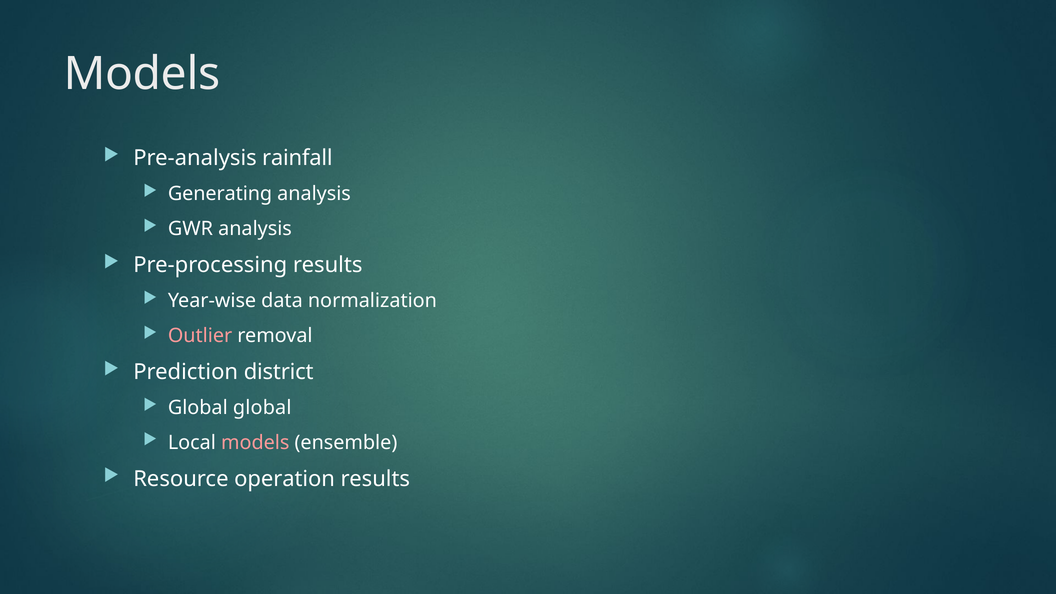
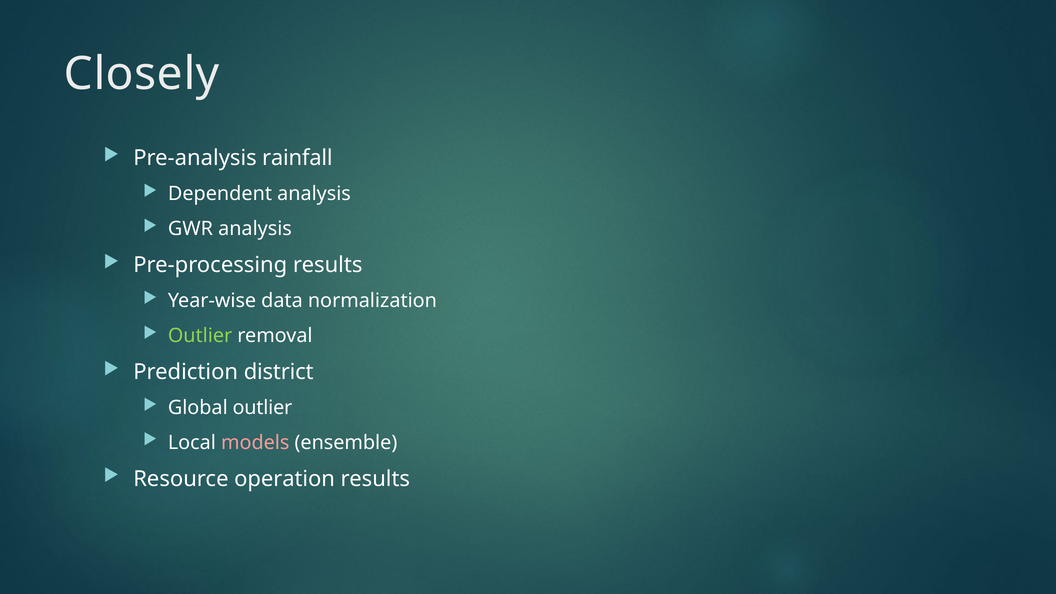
Models at (142, 74): Models -> Closely
Generating: Generating -> Dependent
Outlier at (200, 336) colour: pink -> light green
Global global: global -> outlier
